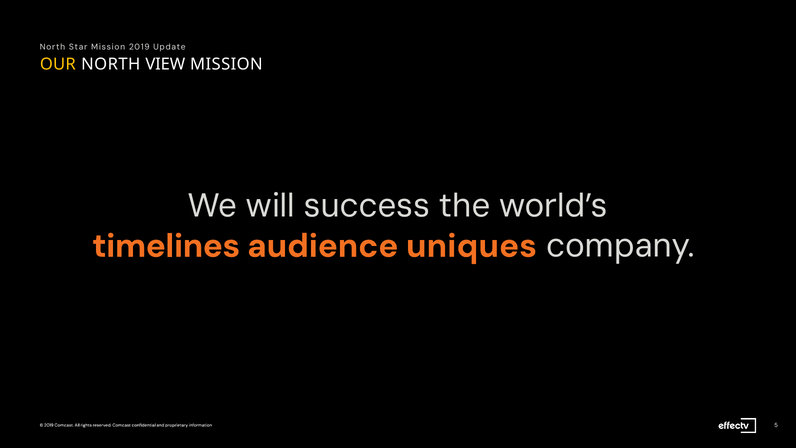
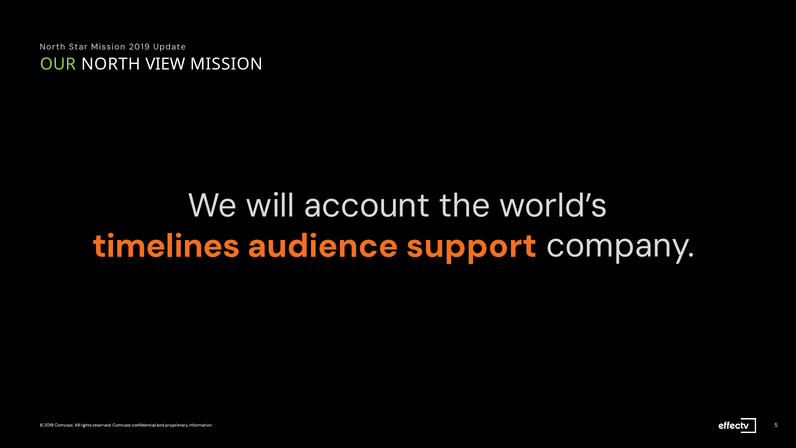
OUR colour: yellow -> light green
success: success -> account
uniques: uniques -> support
